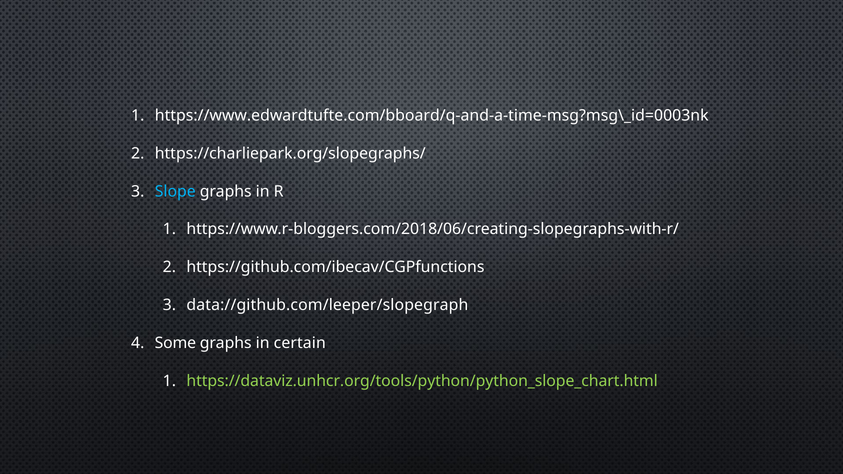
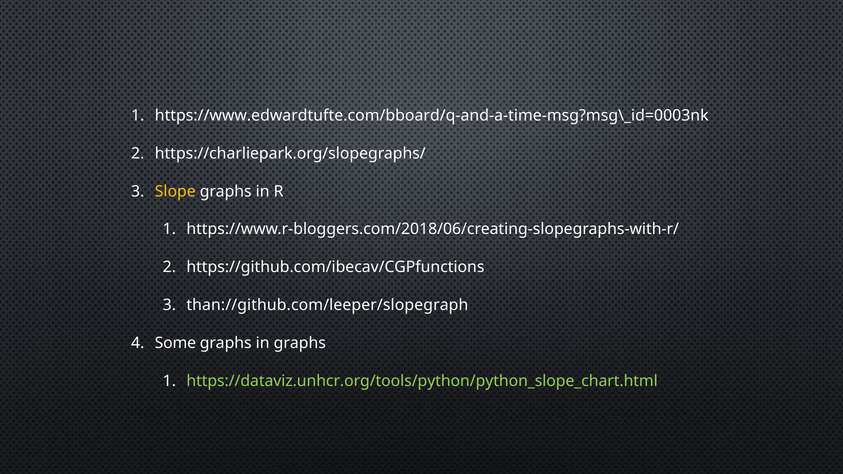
Slope colour: light blue -> yellow
data://github.com/leeper/slopegraph: data://github.com/leeper/slopegraph -> than://github.com/leeper/slopegraph
in certain: certain -> graphs
